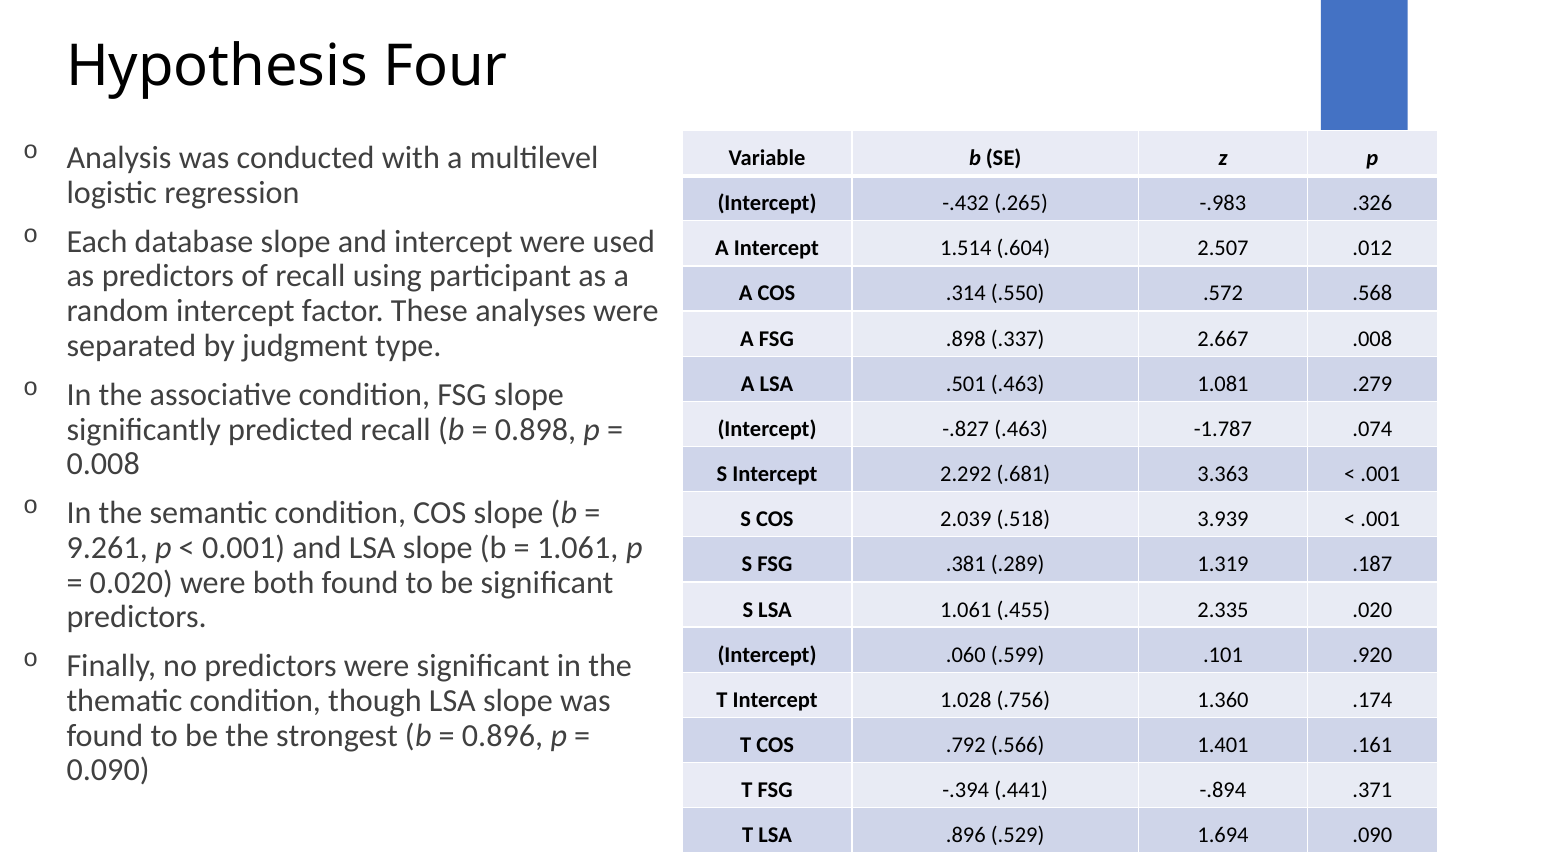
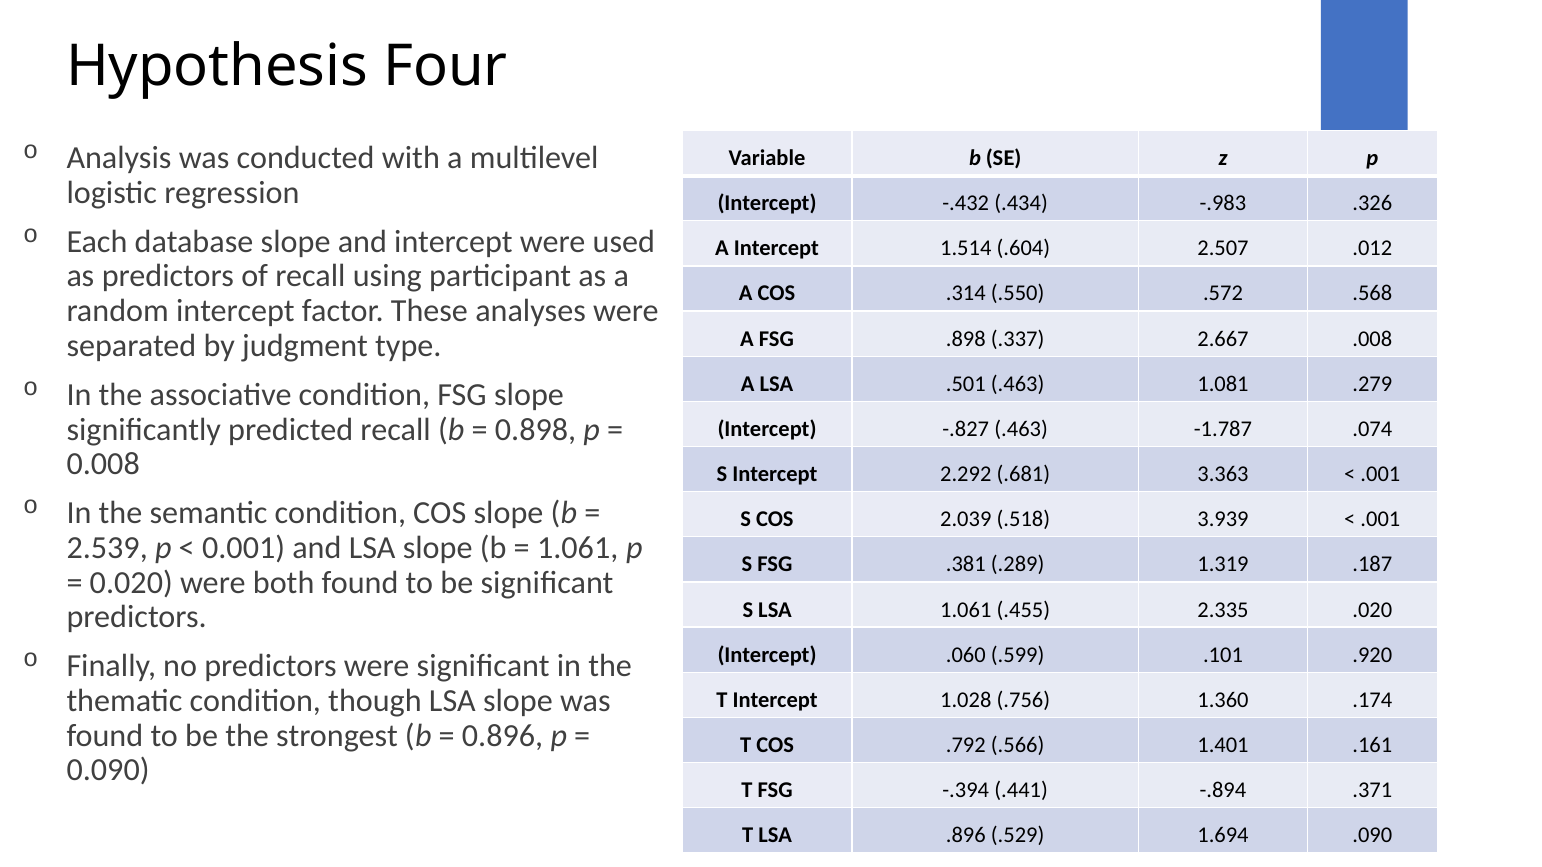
.265: .265 -> .434
9.261: 9.261 -> 2.539
